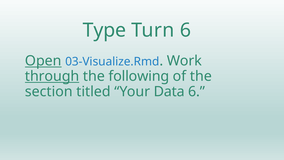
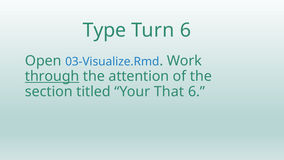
Open underline: present -> none
following: following -> attention
Data: Data -> That
